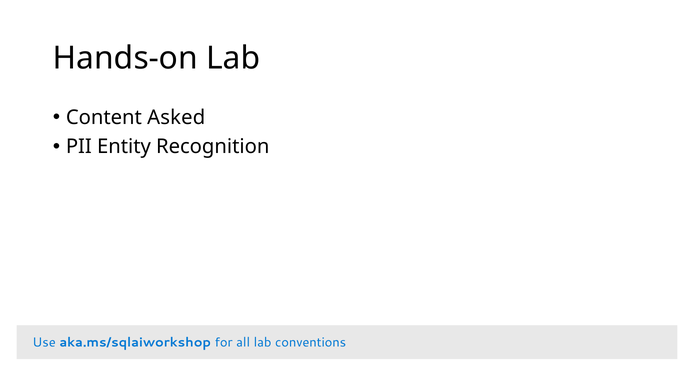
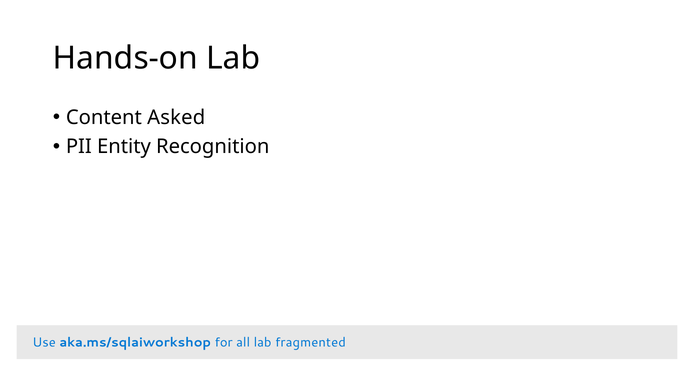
conventions: conventions -> fragmented
